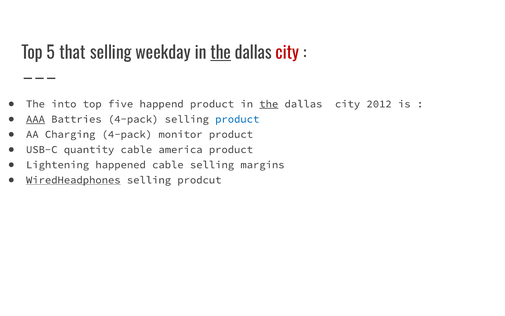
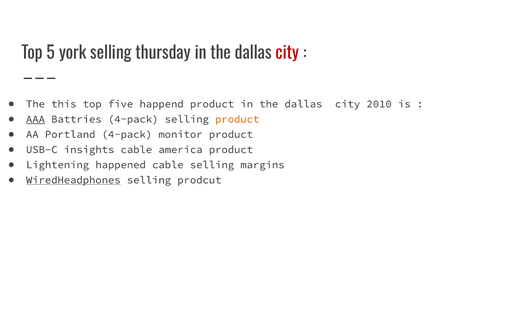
that: that -> york
weekday: weekday -> thursday
the at (221, 53) underline: present -> none
into: into -> this
the at (269, 104) underline: present -> none
2012: 2012 -> 2010
product at (237, 119) colour: blue -> orange
Charging: Charging -> Portland
quantity: quantity -> insights
